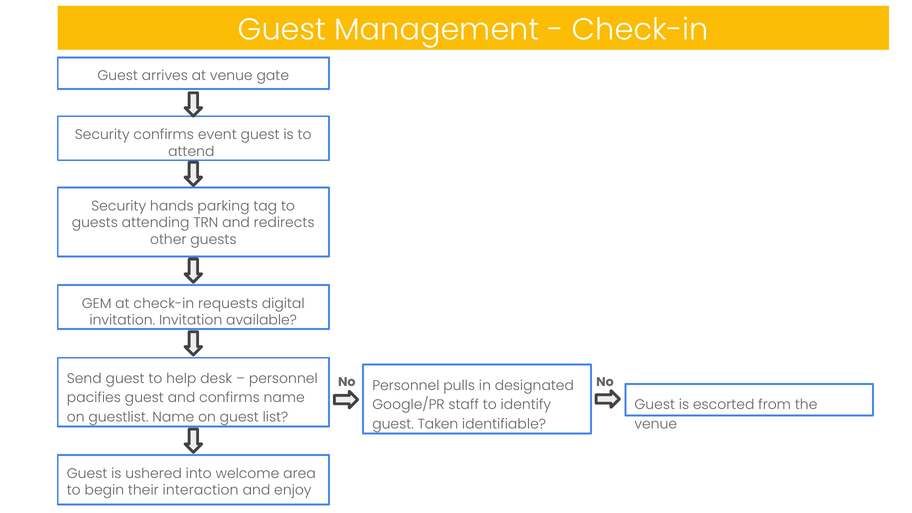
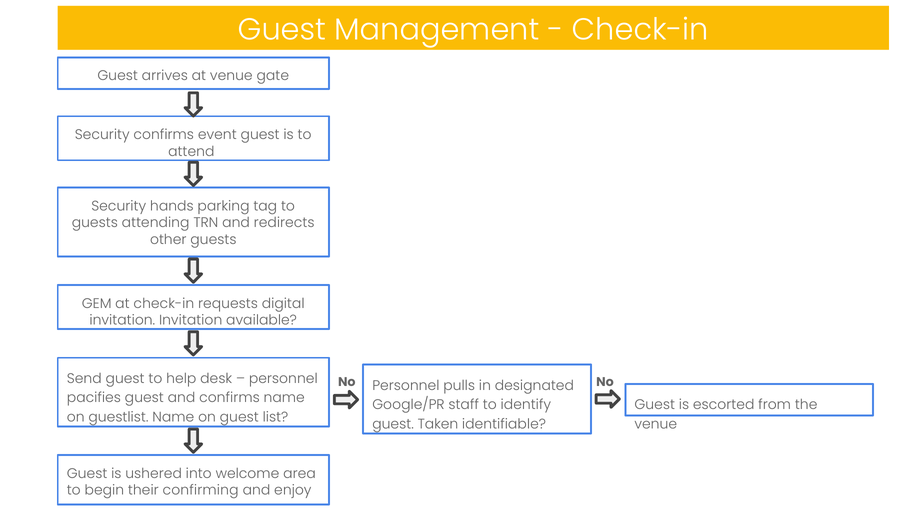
interaction: interaction -> confirming
